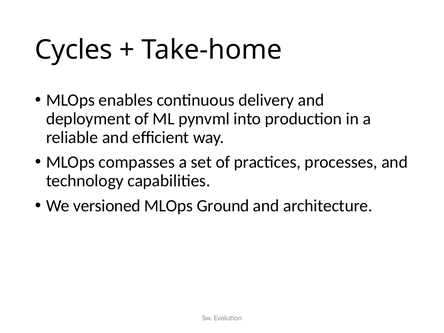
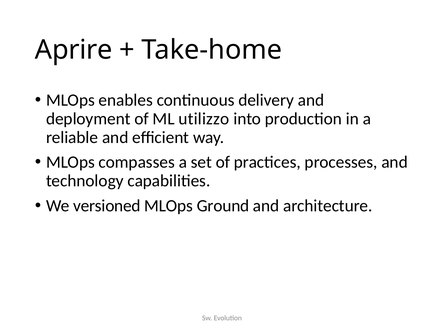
Cycles: Cycles -> Aprire
pynvml: pynvml -> utilizzo
